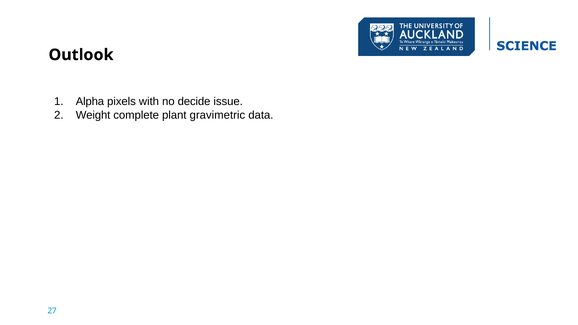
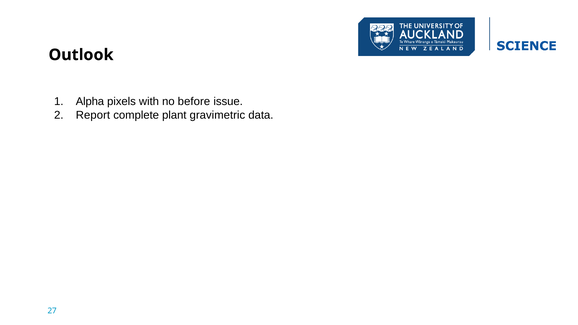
decide: decide -> before
Weight: Weight -> Report
